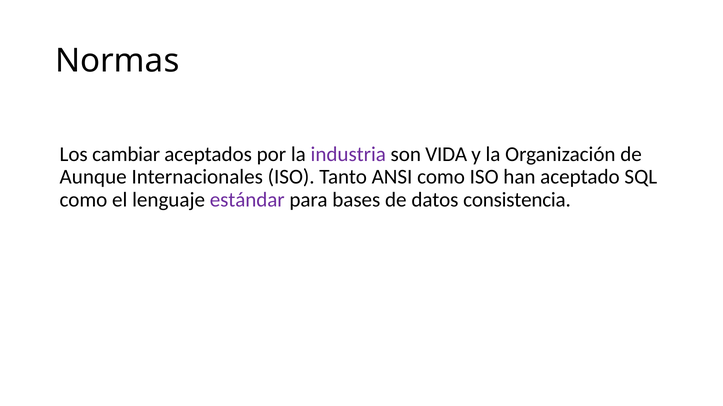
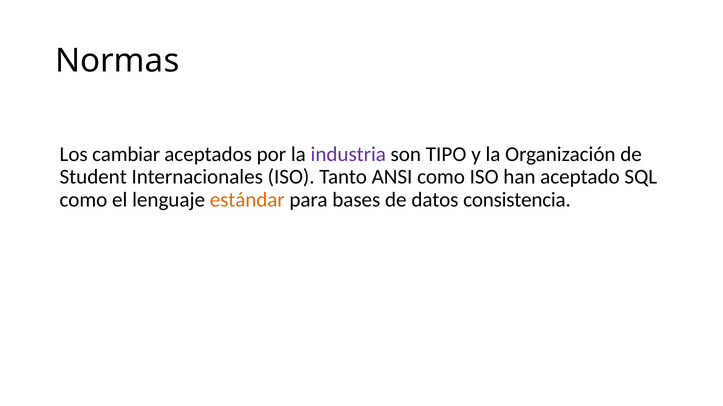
VIDA: VIDA -> TIPO
Aunque: Aunque -> Student
estándar colour: purple -> orange
